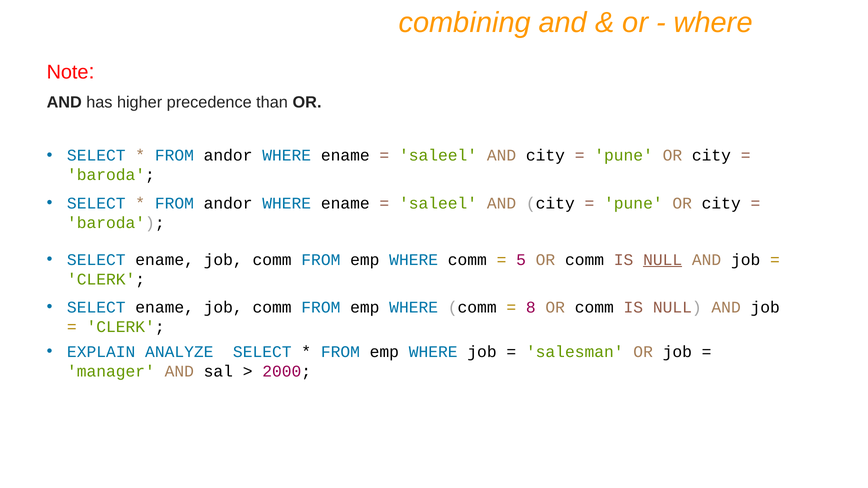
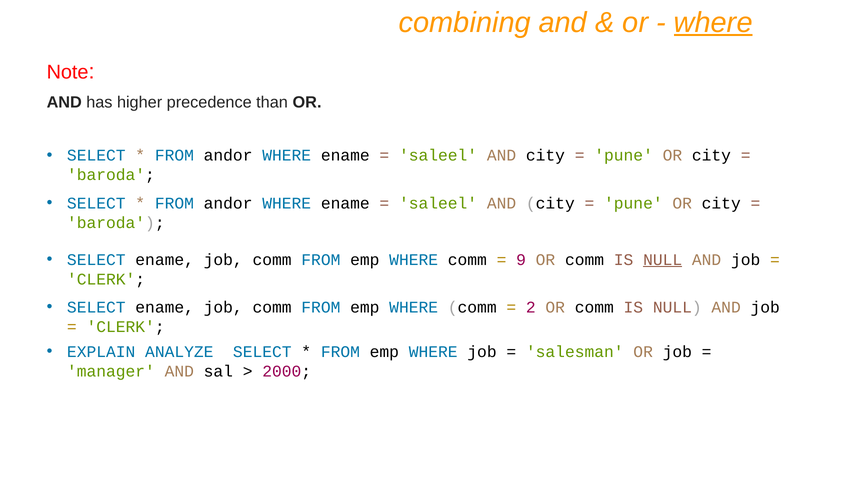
where at (713, 23) underline: none -> present
5: 5 -> 9
8: 8 -> 2
